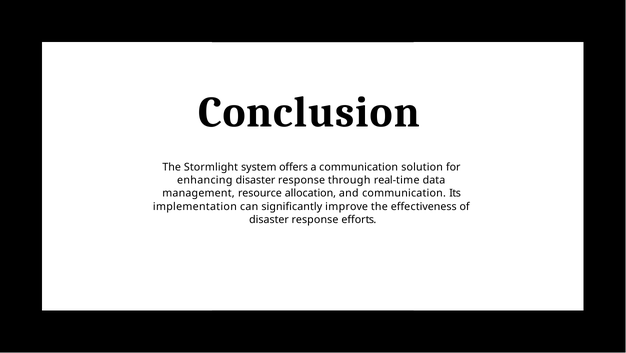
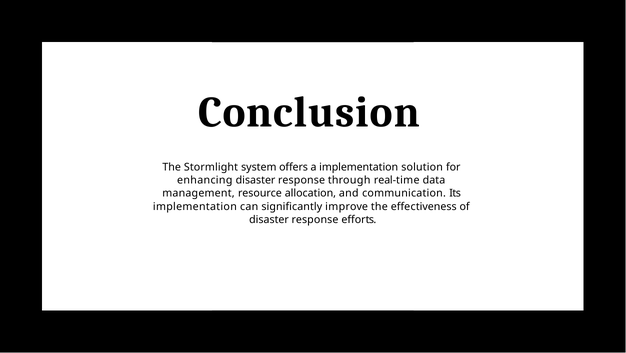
a communication: communication -> implementation
